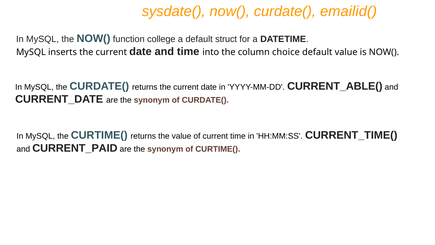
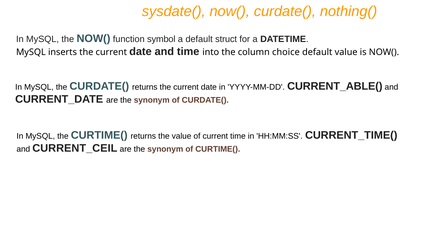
emailid(: emailid( -> nothing(
college: college -> symbol
CURRENT_PAID: CURRENT_PAID -> CURRENT_CEIL
